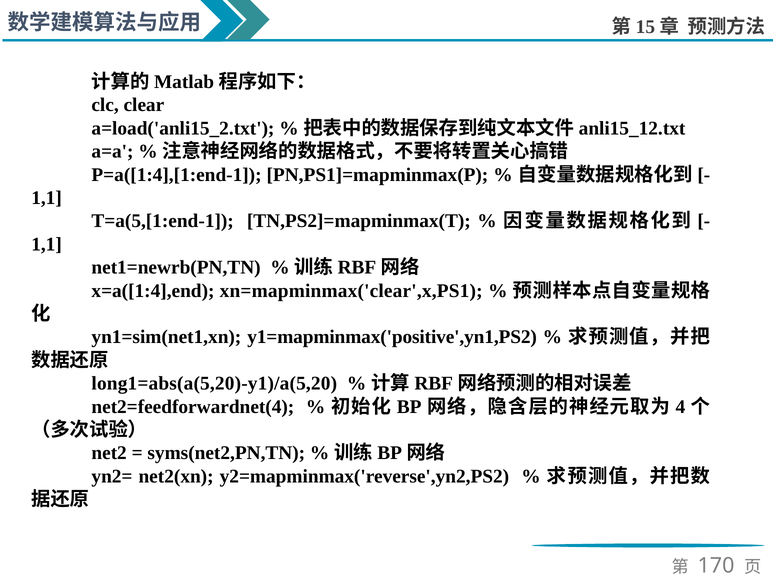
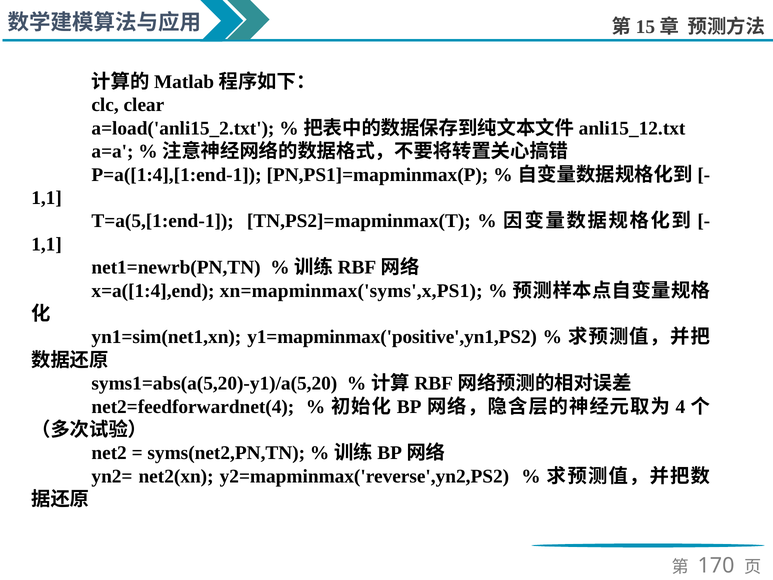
xn=mapminmax('clear',x,PS1: xn=mapminmax('clear',x,PS1 -> xn=mapminmax('syms',x,PS1
long1=abs(a(5,20)-y1)/a(5,20: long1=abs(a(5,20)-y1)/a(5,20 -> syms1=abs(a(5,20)-y1)/a(5,20
